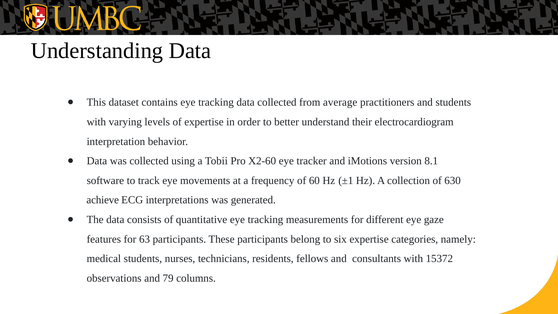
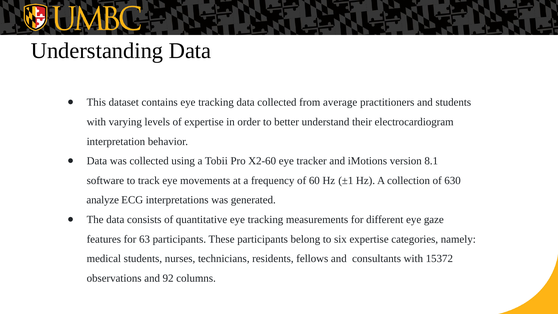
achieve: achieve -> analyze
79: 79 -> 92
